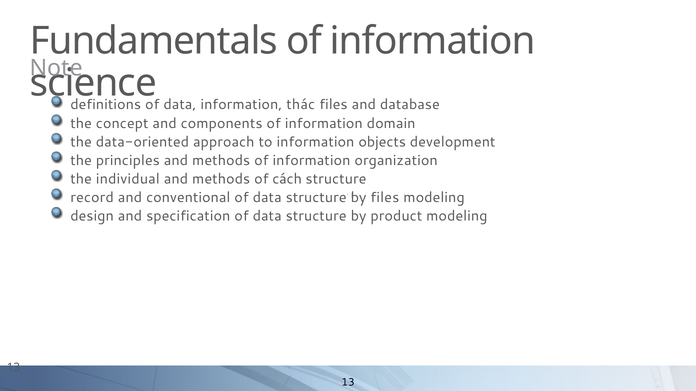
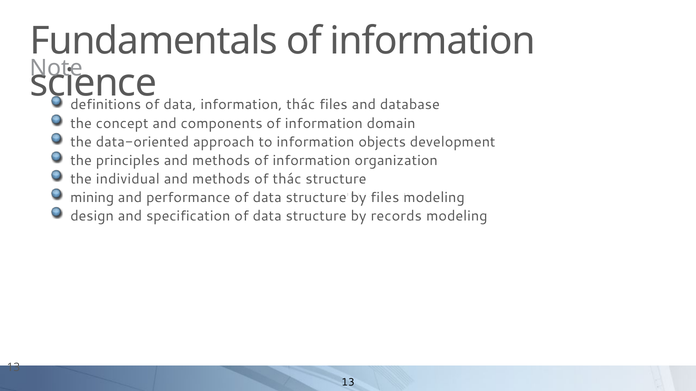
of cách: cách -> thác
record: record -> mining
conventional: conventional -> performance
product: product -> records
